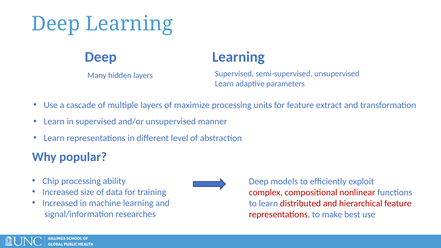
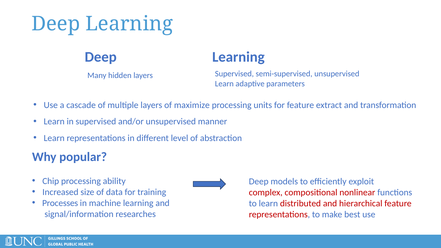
Increased at (60, 203): Increased -> Processes
